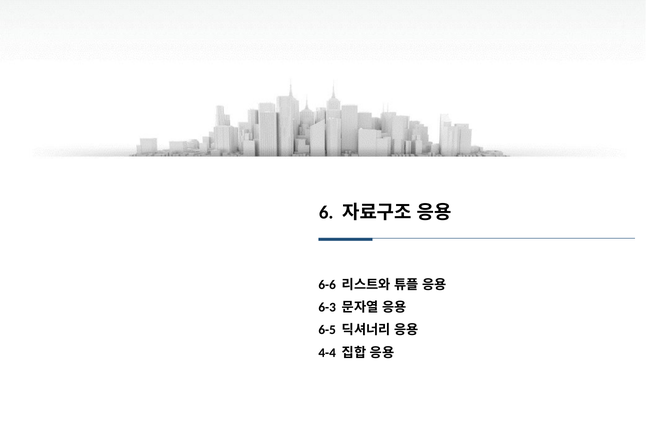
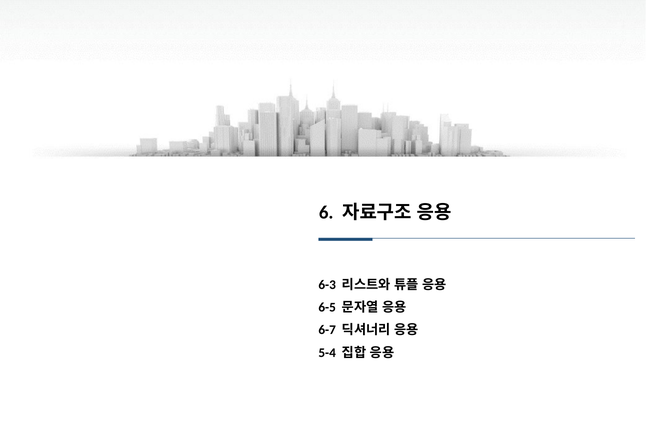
6-6: 6-6 -> 6-3
6-3: 6-3 -> 6-5
6-5: 6-5 -> 6-7
4-4: 4-4 -> 5-4
